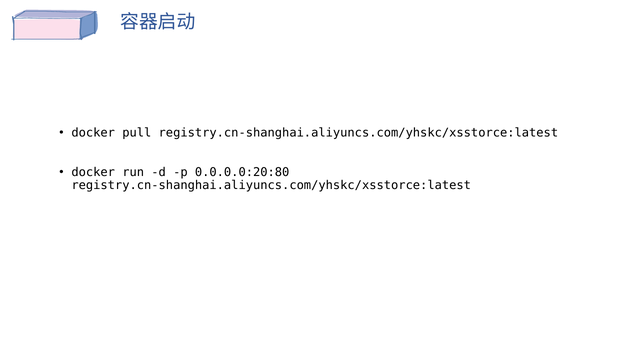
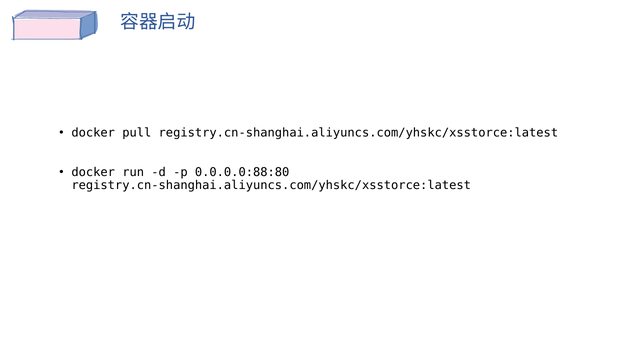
0.0.0.0:20:80: 0.0.0.0:20:80 -> 0.0.0.0:88:80
